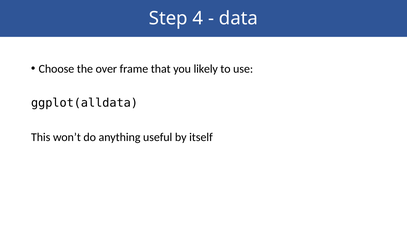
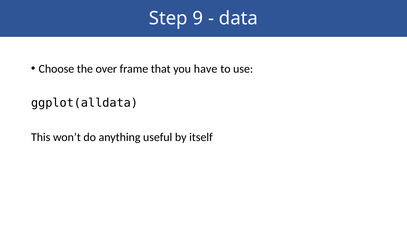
4: 4 -> 9
likely: likely -> have
